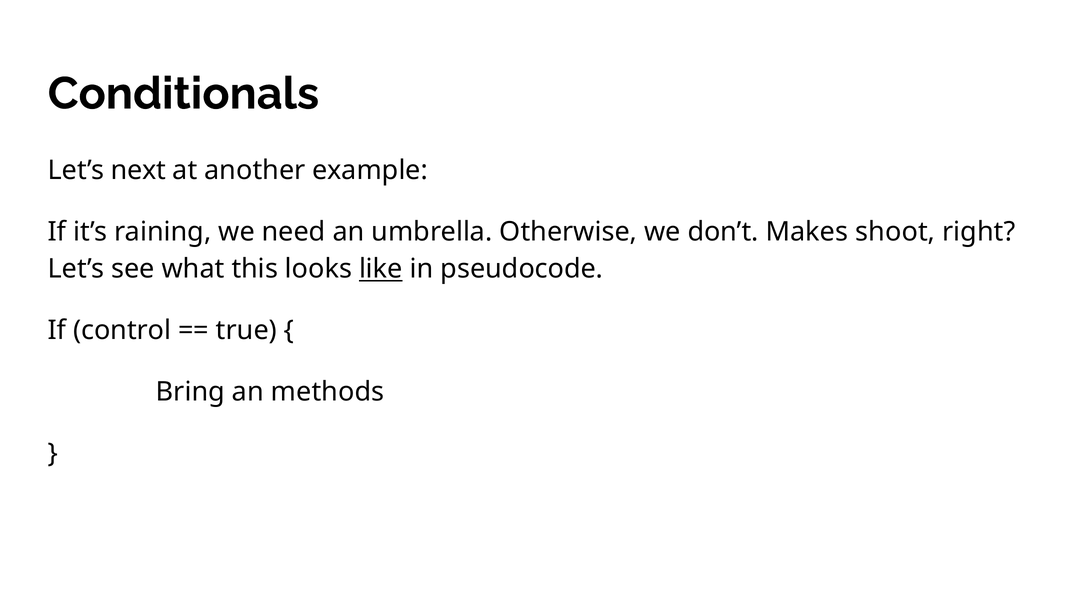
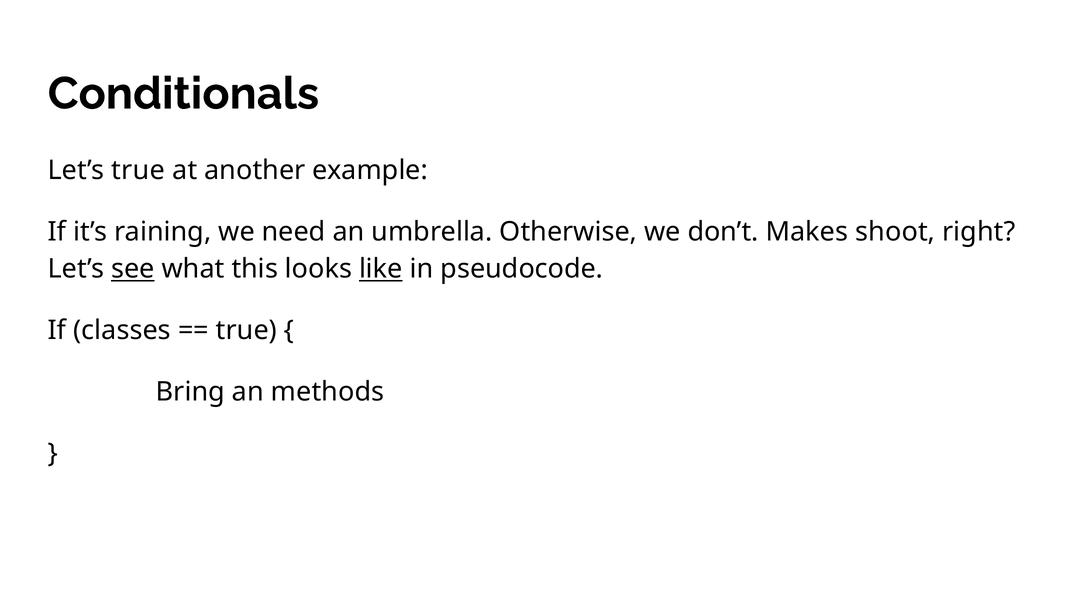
Let’s next: next -> true
see underline: none -> present
control: control -> classes
